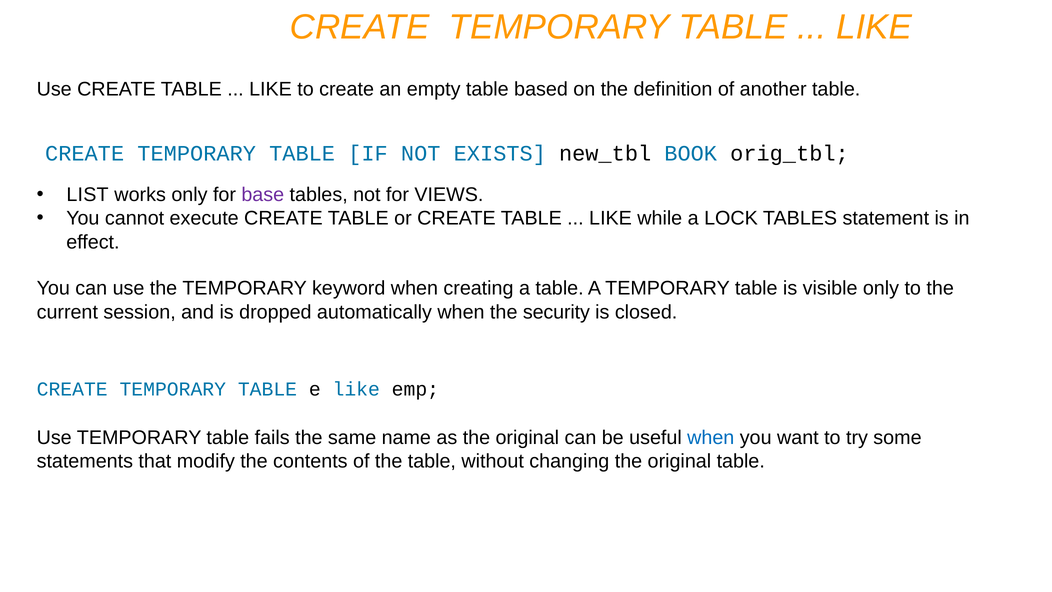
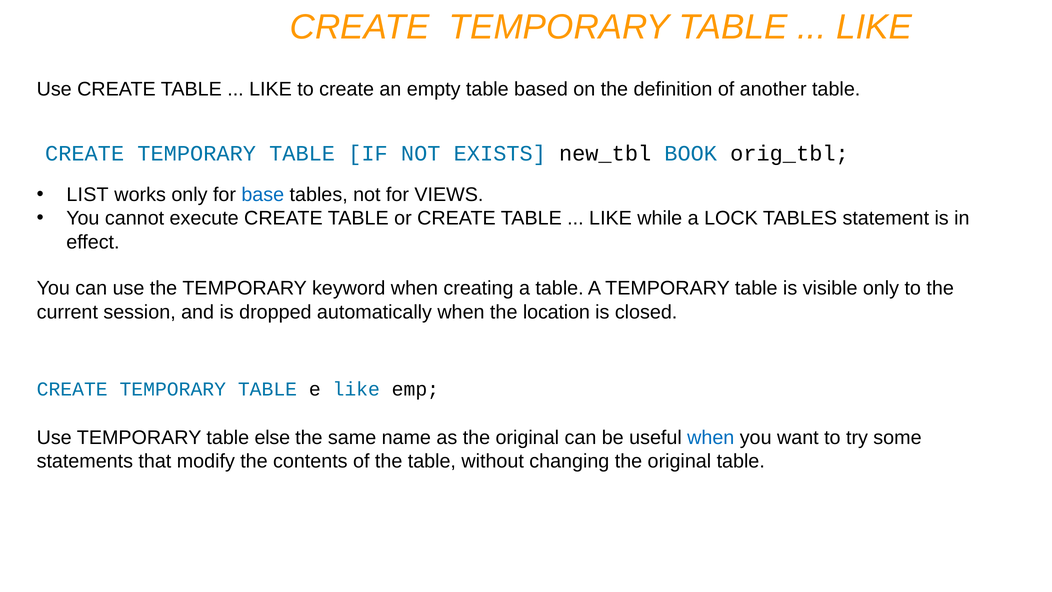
base colour: purple -> blue
security: security -> location
fails: fails -> else
